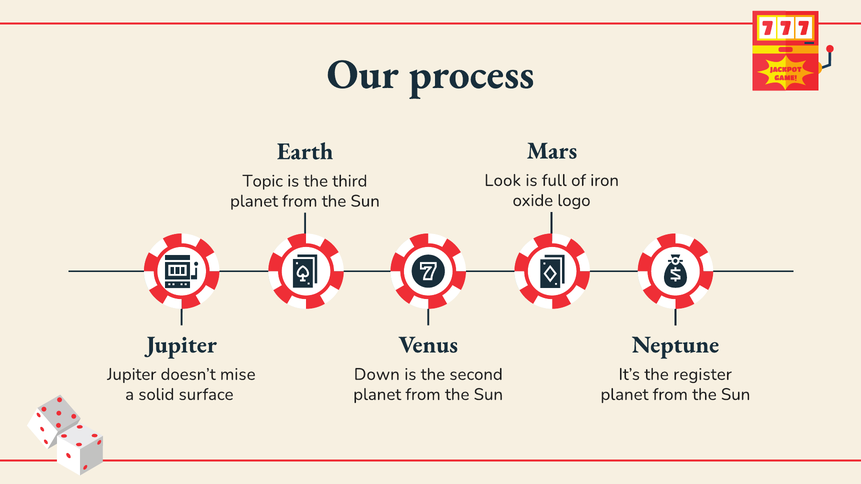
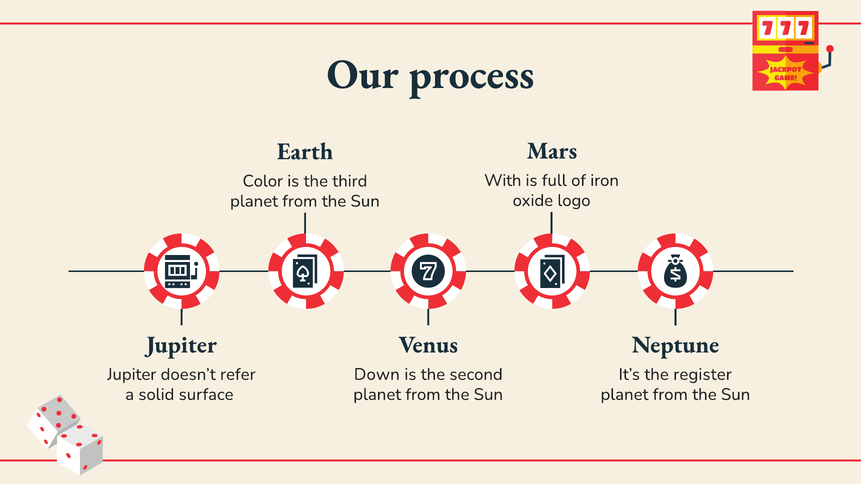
Look: Look -> With
Topic: Topic -> Color
mise: mise -> refer
